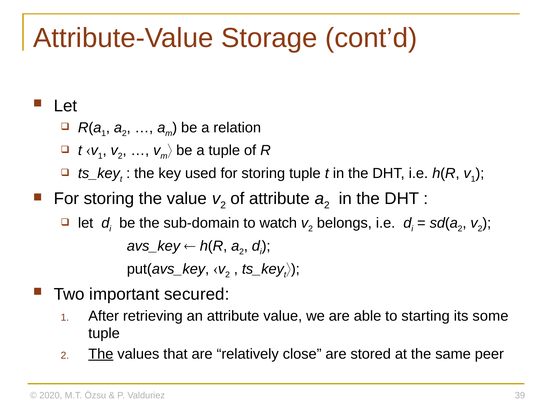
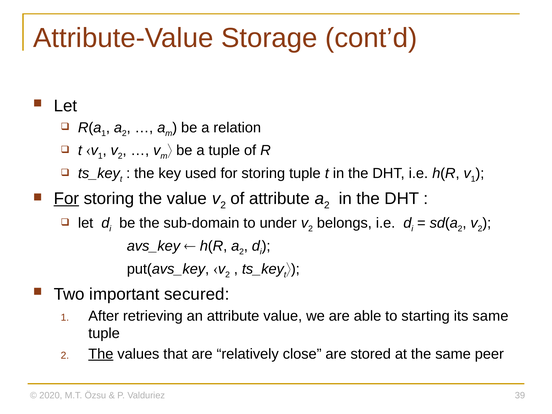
For at (66, 199) underline: none -> present
watch: watch -> under
its some: some -> same
